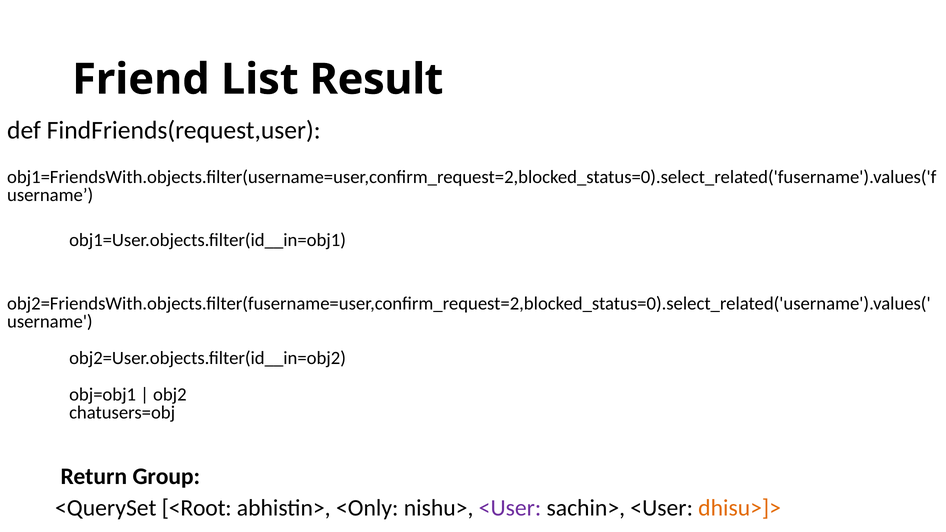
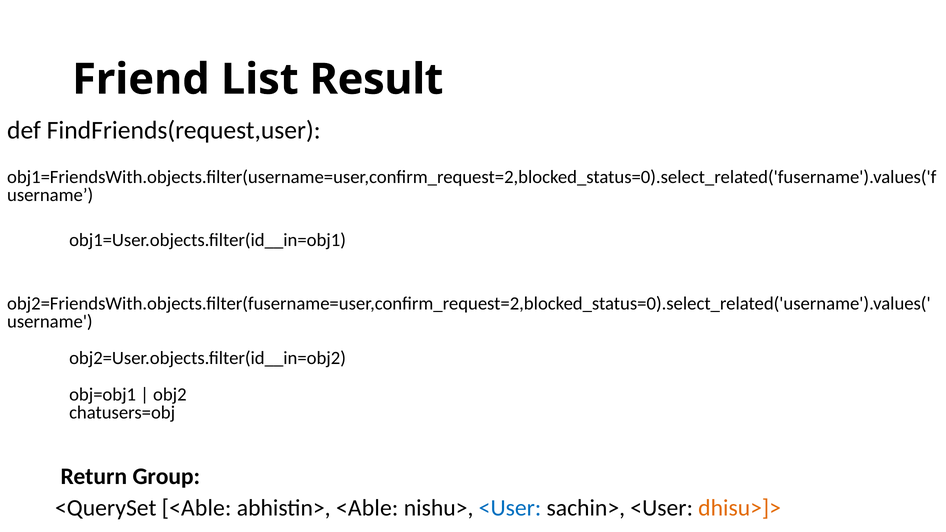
<QuerySet <Root: <Root -> <Able
abhistin> <Only: <Only -> <Able
<User at (510, 508) colour: purple -> blue
